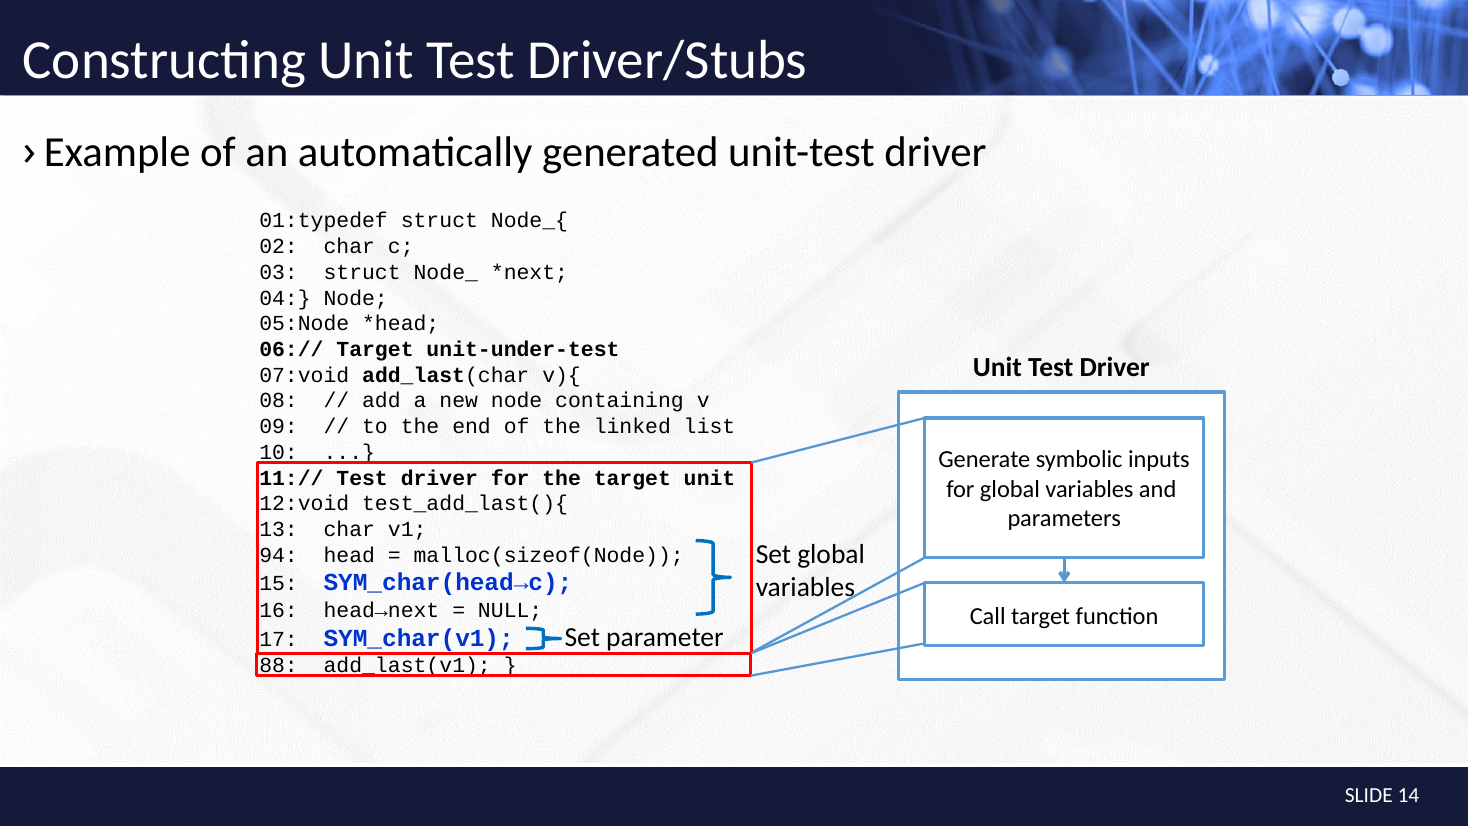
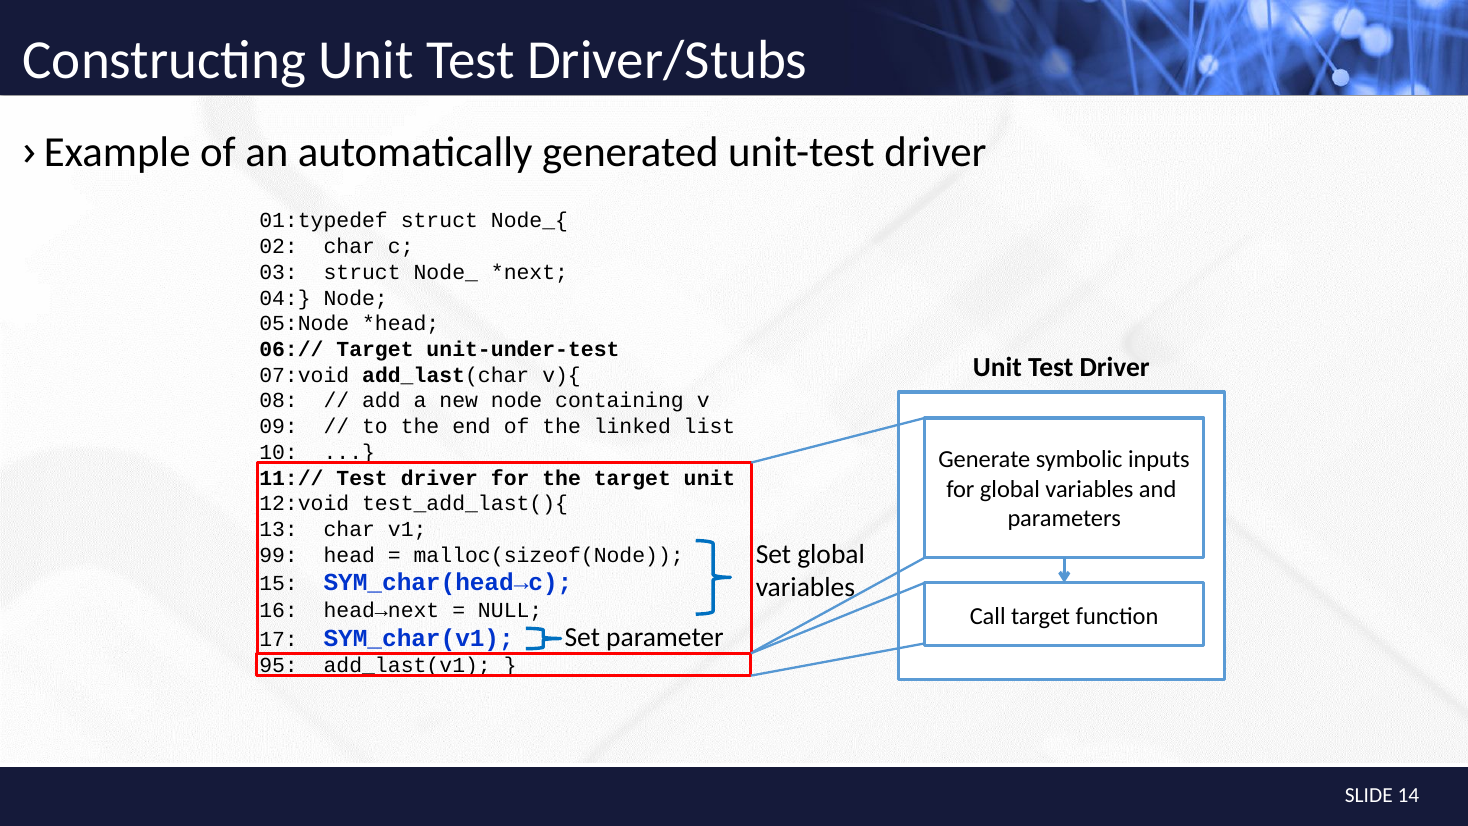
94: 94 -> 99
88: 88 -> 95
